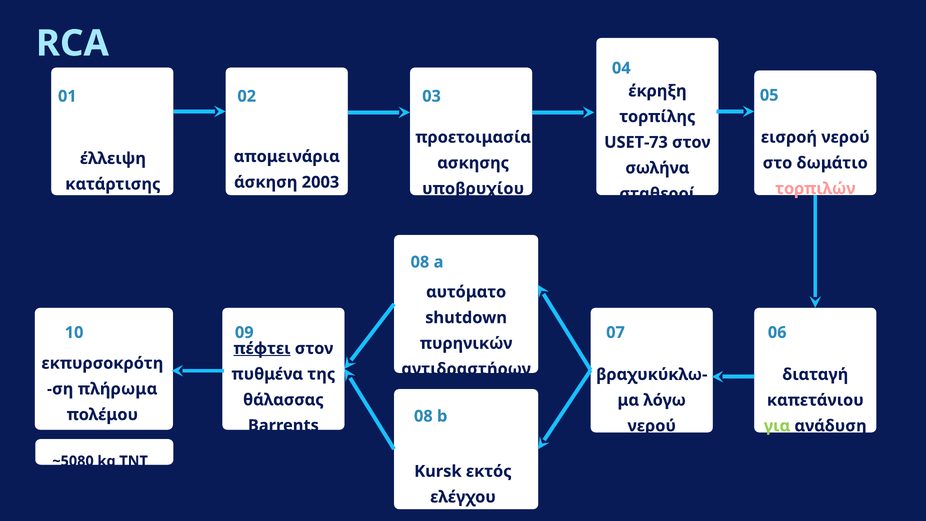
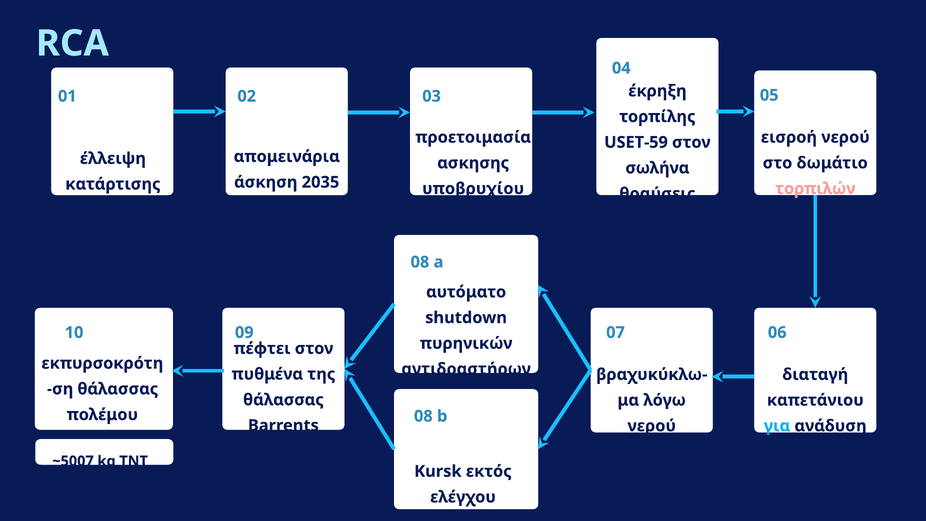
USET-73: USET-73 -> USET-59
2003: 2003 -> 2035
σταθεροί: σταθεροί -> θραύσεις
πέφτει underline: present -> none
πλήρωμα at (118, 389): πλήρωμα -> θάλασσας
για colour: light green -> light blue
~5080: ~5080 -> ~5007
